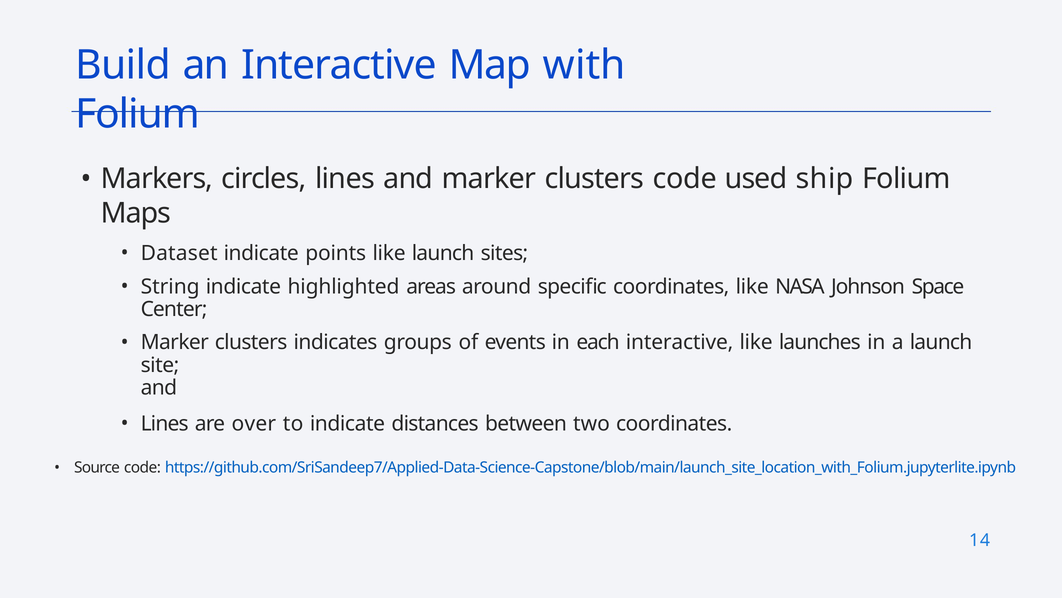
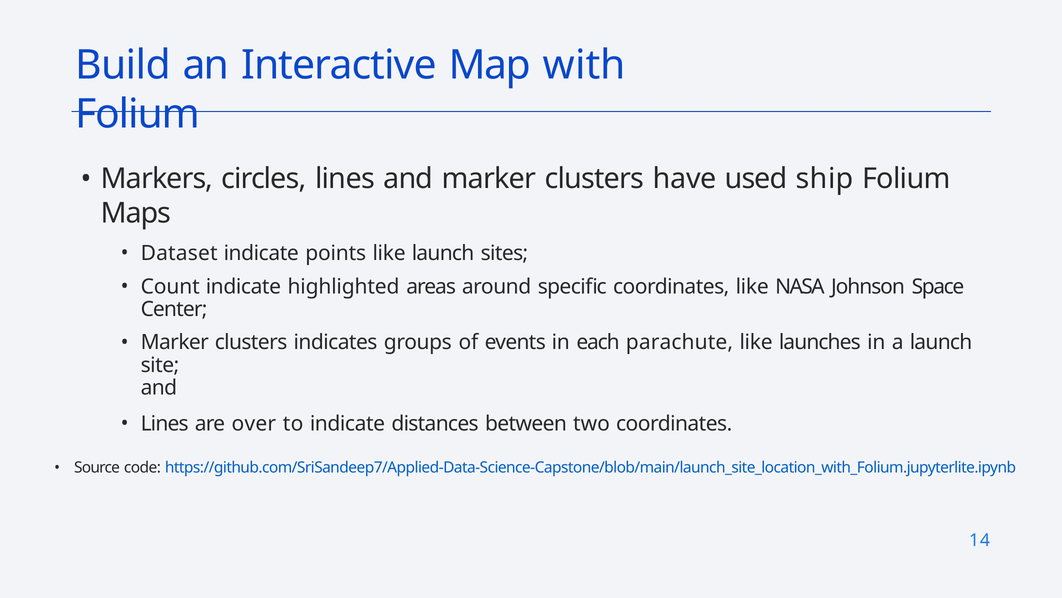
clusters code: code -> have
String: String -> Count
each interactive: interactive -> parachute
